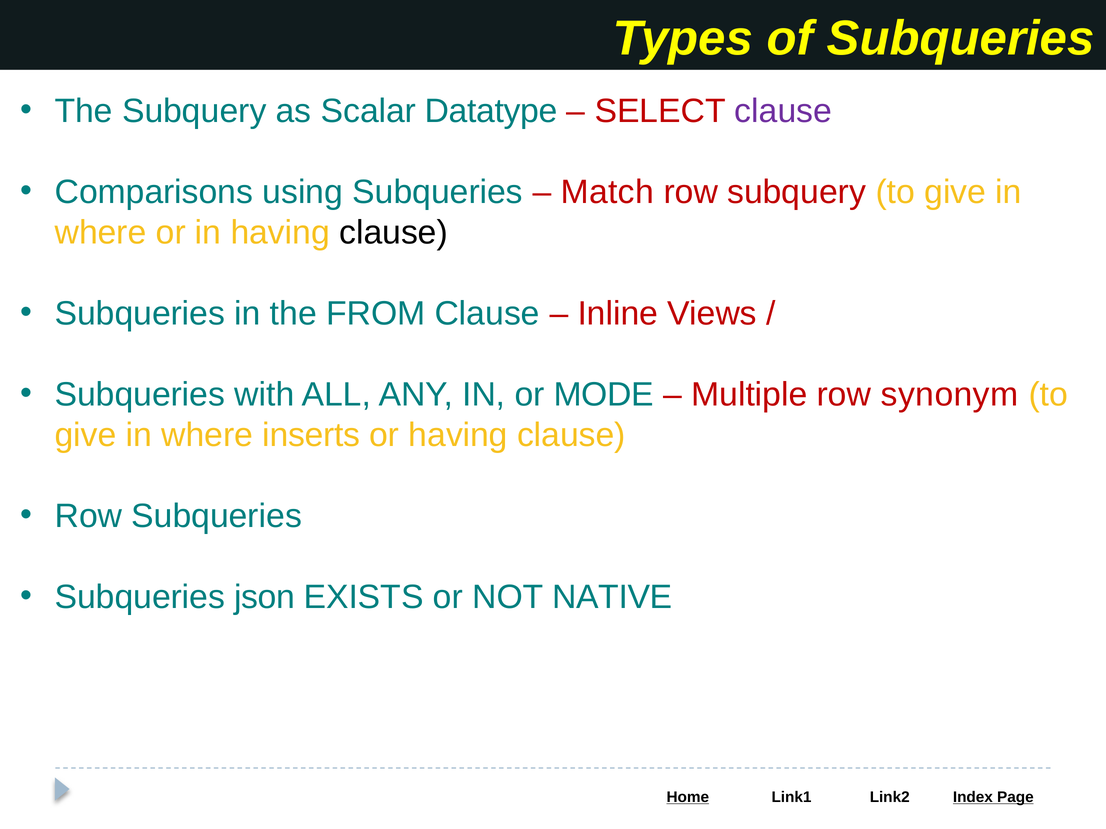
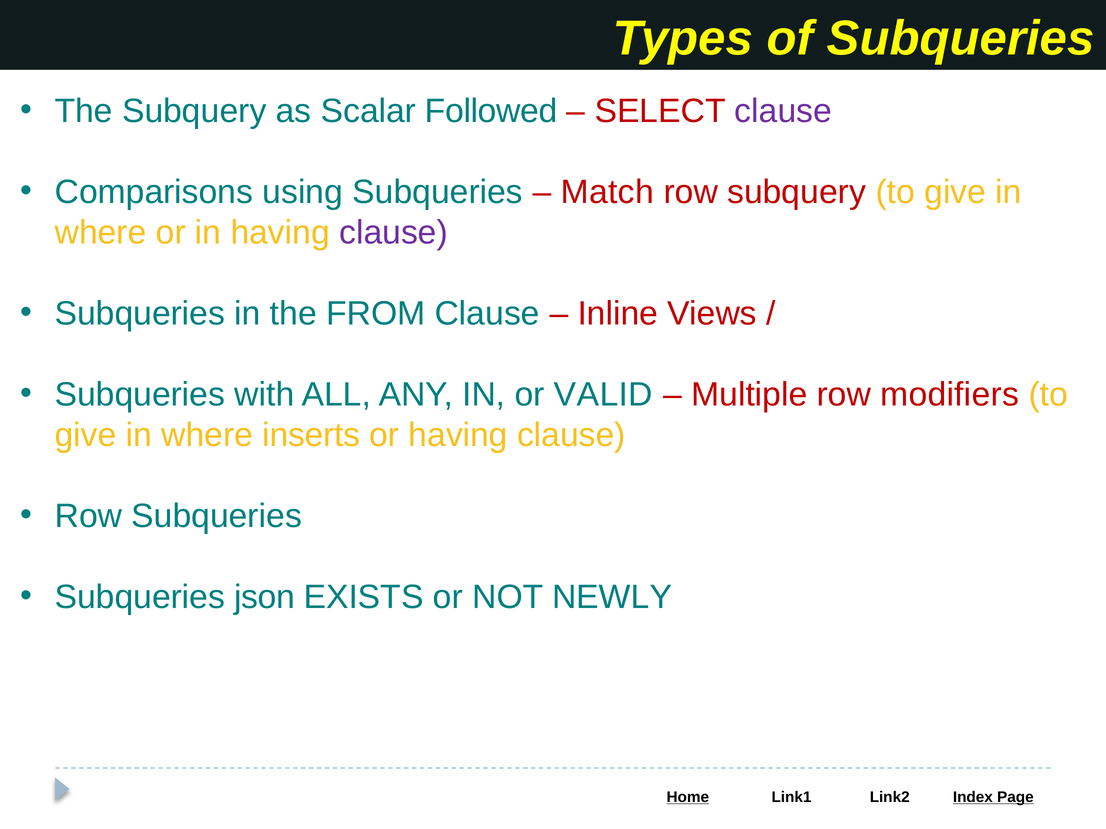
Datatype: Datatype -> Followed
clause at (394, 233) colour: black -> purple
MODE: MODE -> VALID
synonym: synonym -> modifiers
NATIVE: NATIVE -> NEWLY
